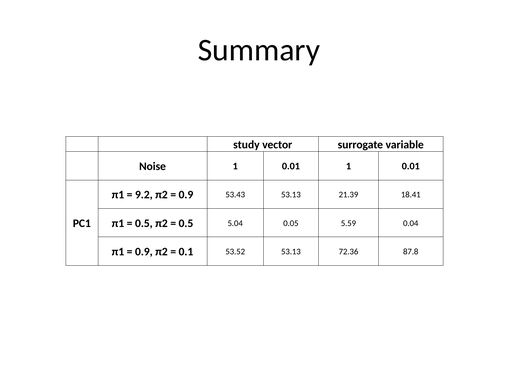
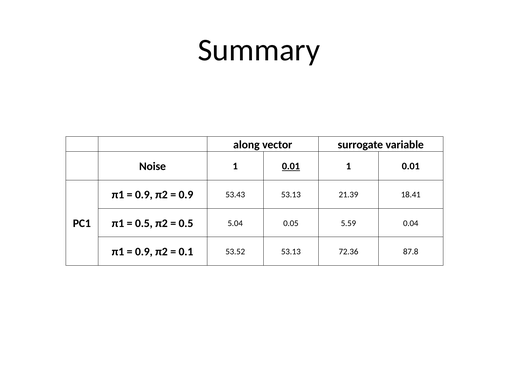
study: study -> along
0.01 at (291, 166) underline: none -> present
9.2 at (144, 195): 9.2 -> 0.9
